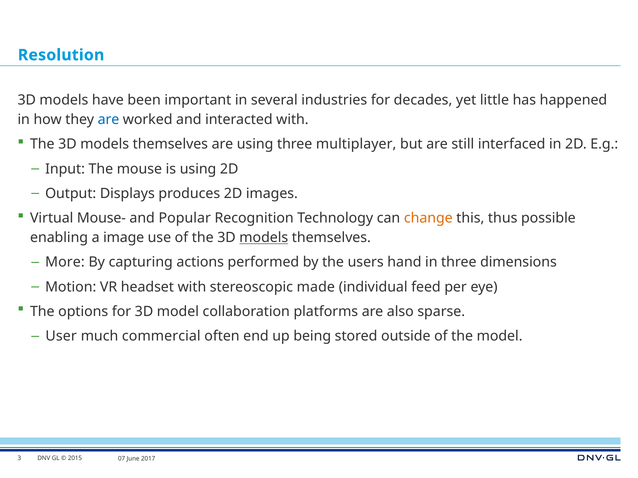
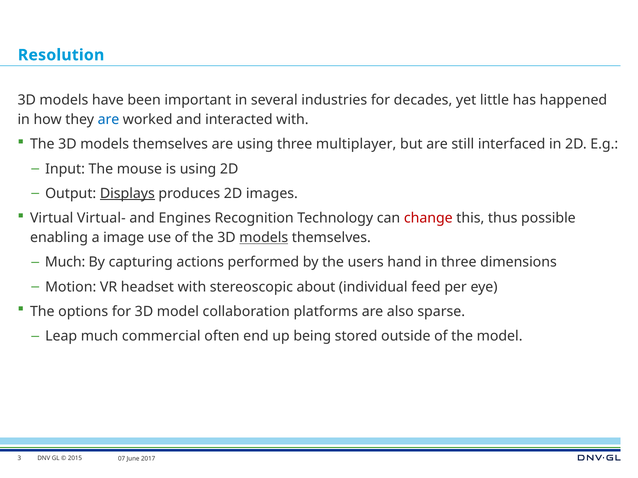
Displays underline: none -> present
Mouse-: Mouse- -> Virtual-
Popular: Popular -> Engines
change colour: orange -> red
More at (65, 263): More -> Much
made: made -> about
User: User -> Leap
